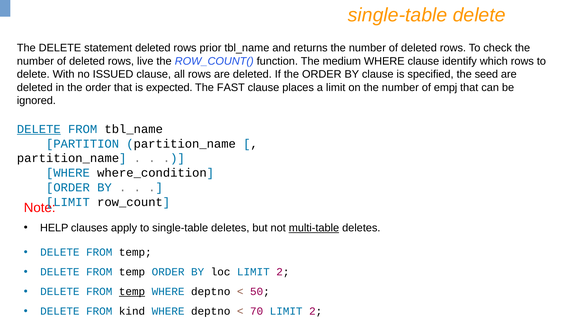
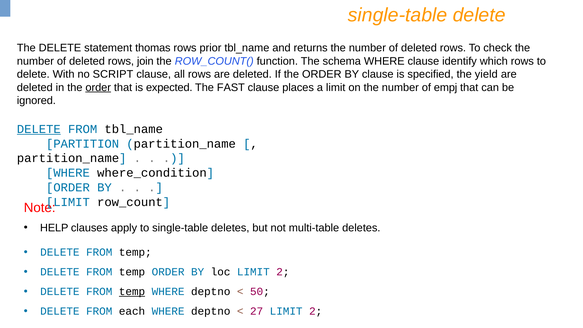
statement deleted: deleted -> thomas
live: live -> join
medium: medium -> schema
ISSUED: ISSUED -> SCRIPT
seed: seed -> yield
order at (98, 87) underline: none -> present
multi-table underline: present -> none
kind: kind -> each
70: 70 -> 27
